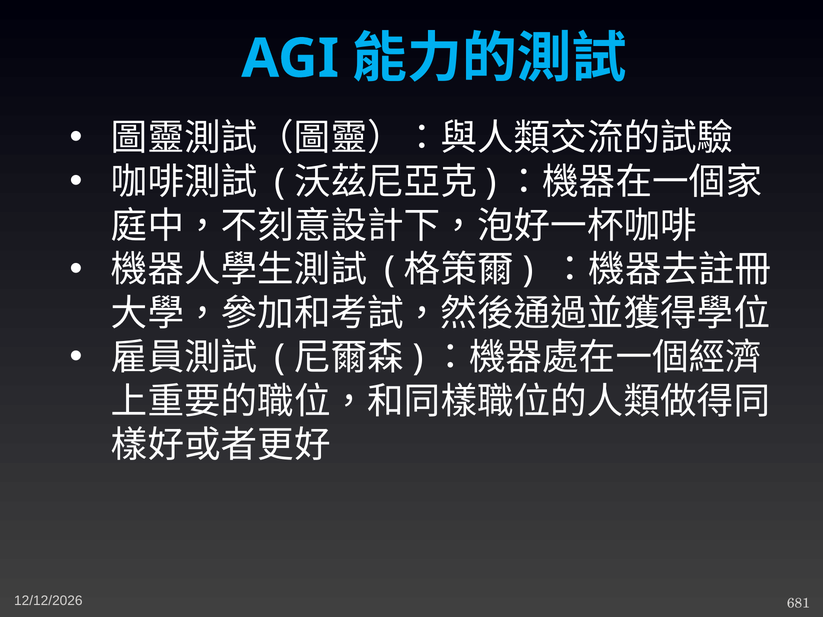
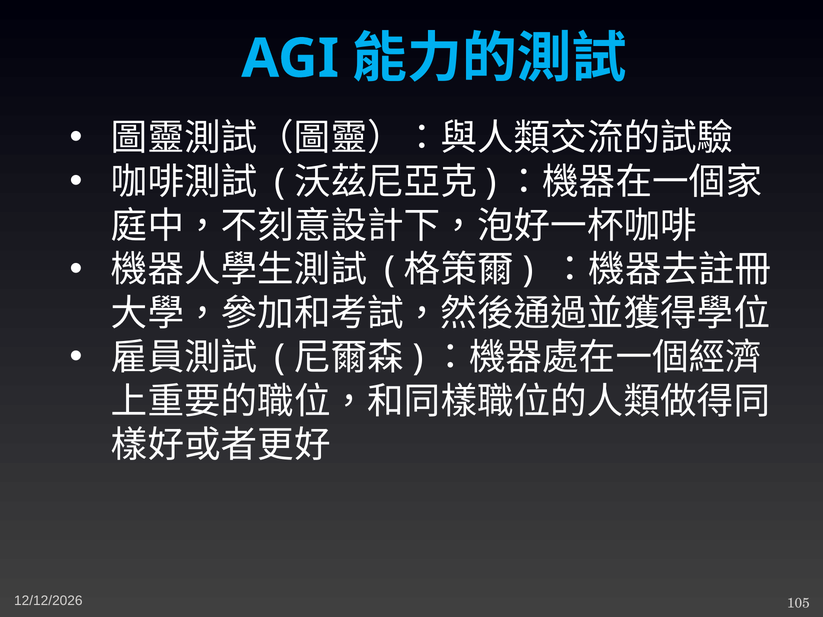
681: 681 -> 105
